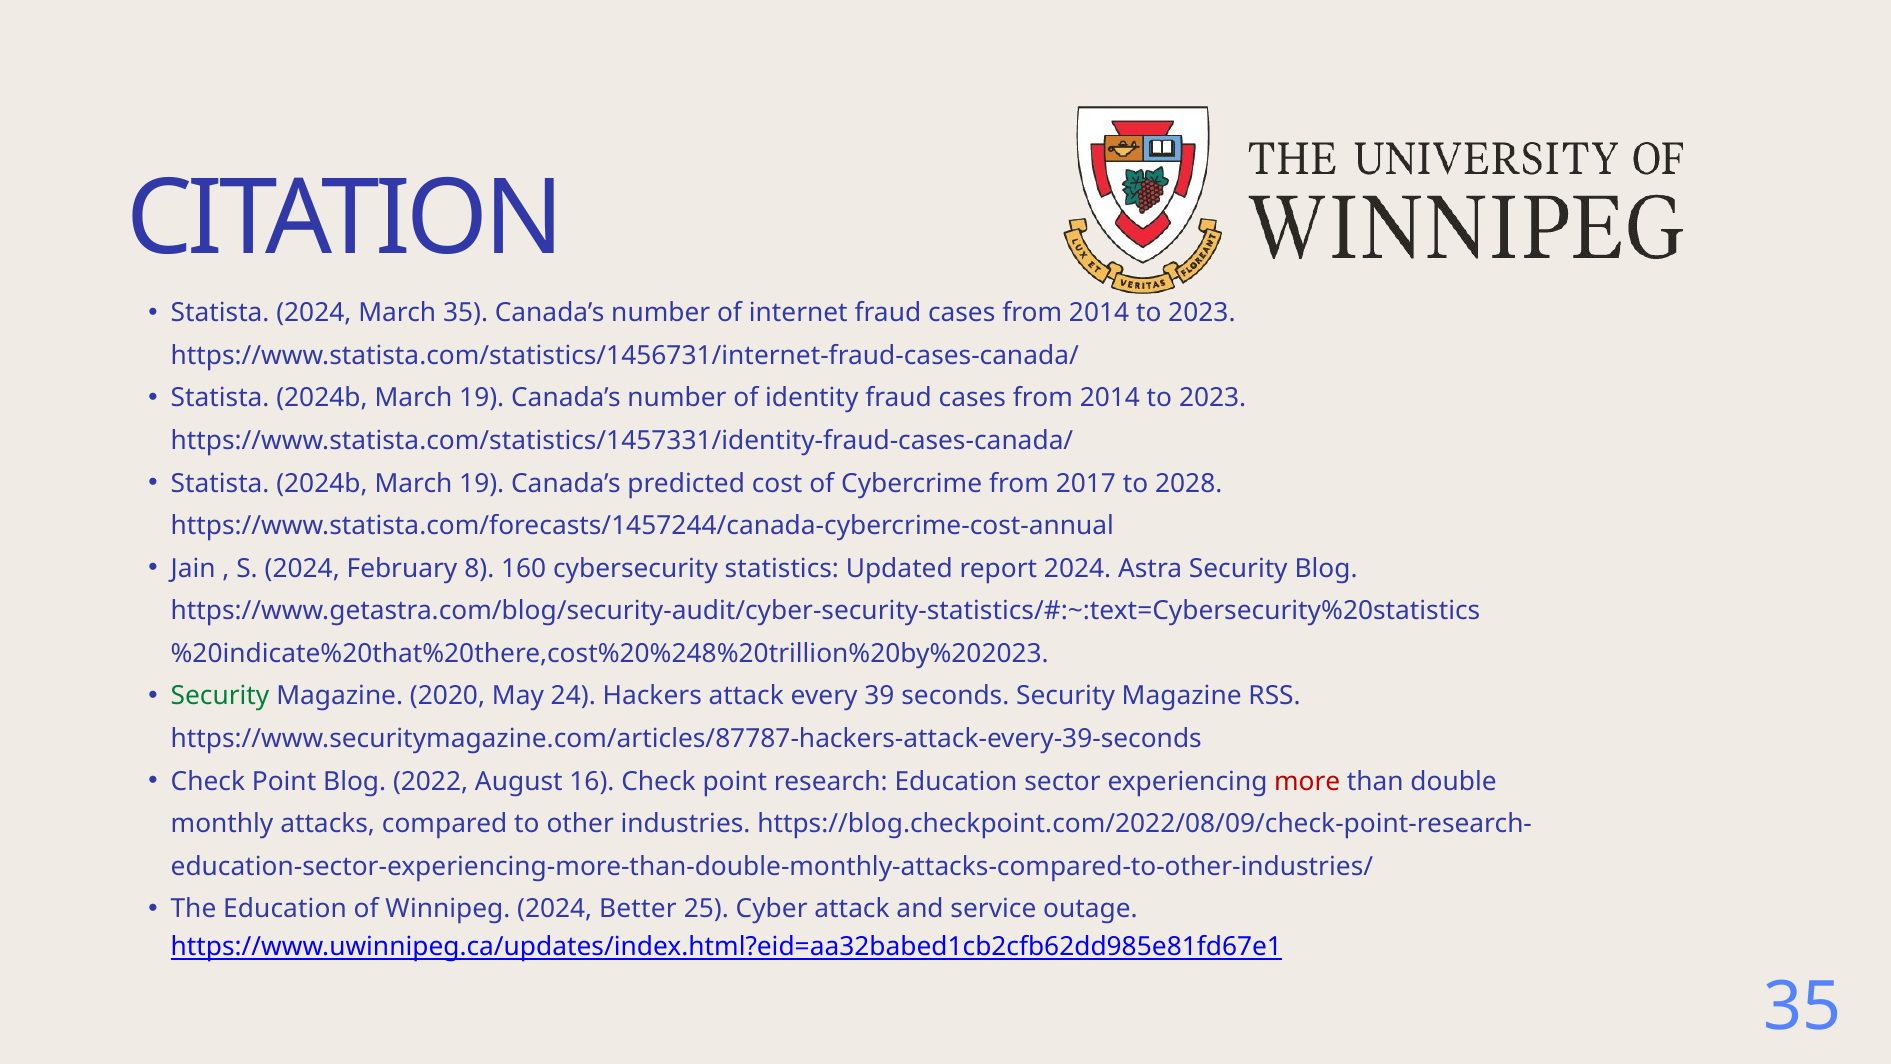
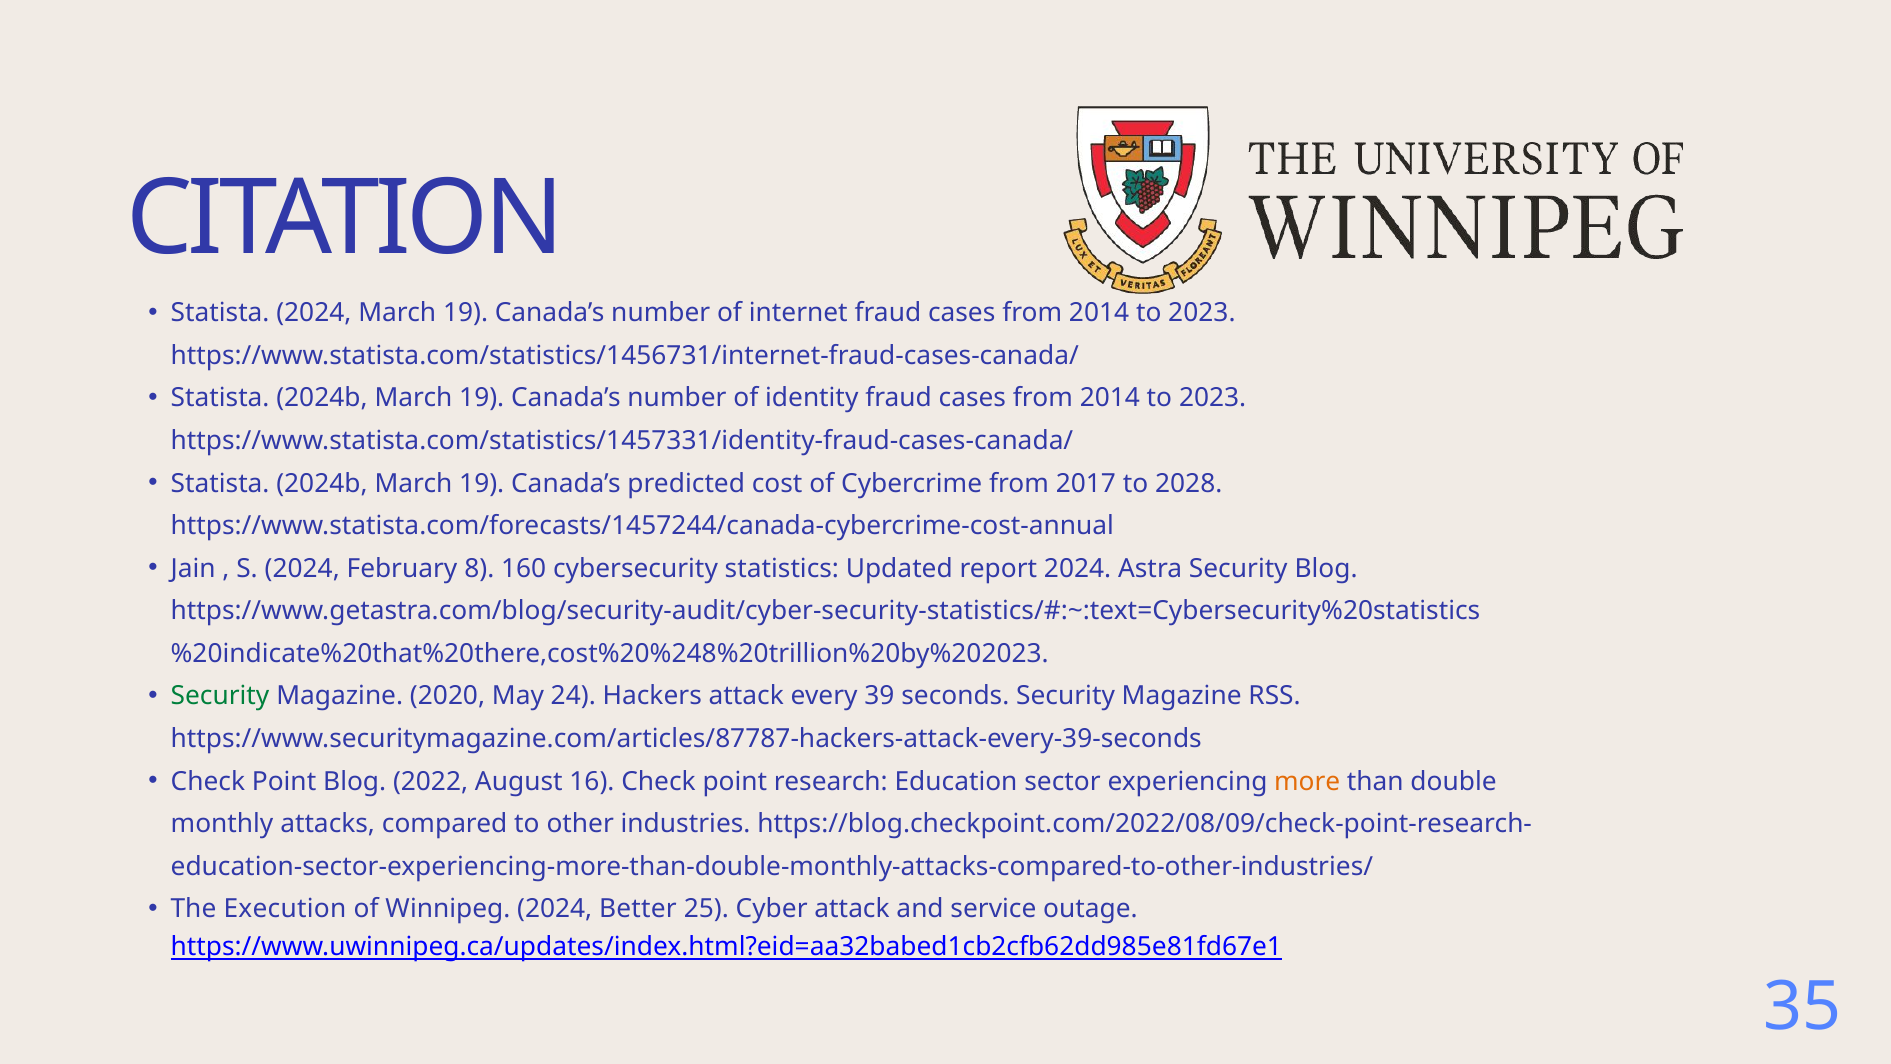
2024 March 35: 35 -> 19
more colour: red -> orange
The Education: Education -> Execution
